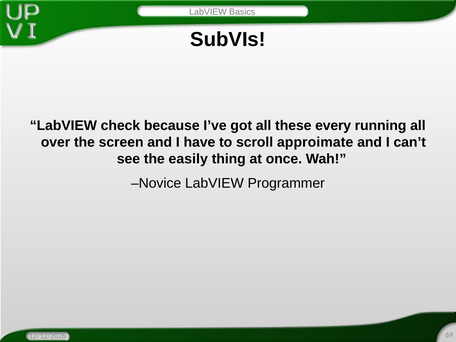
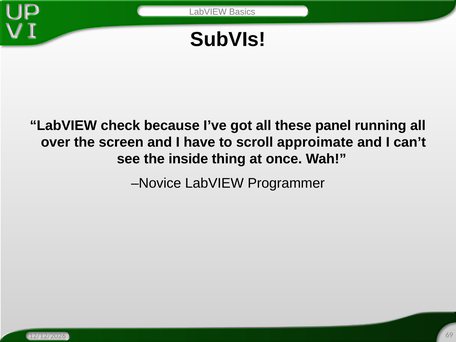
every: every -> panel
easily: easily -> inside
